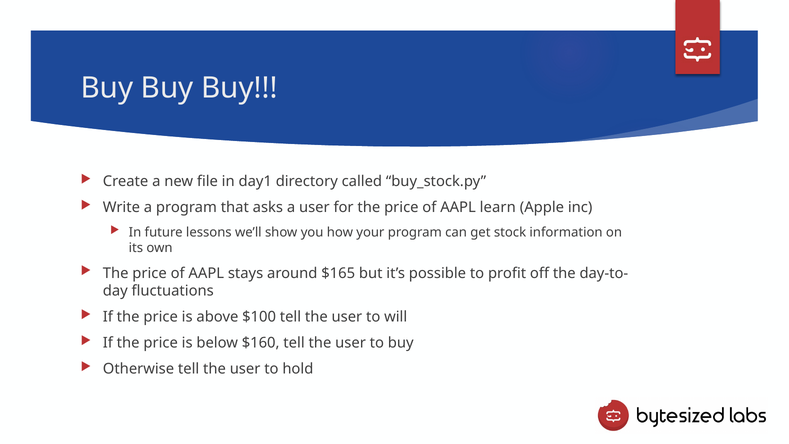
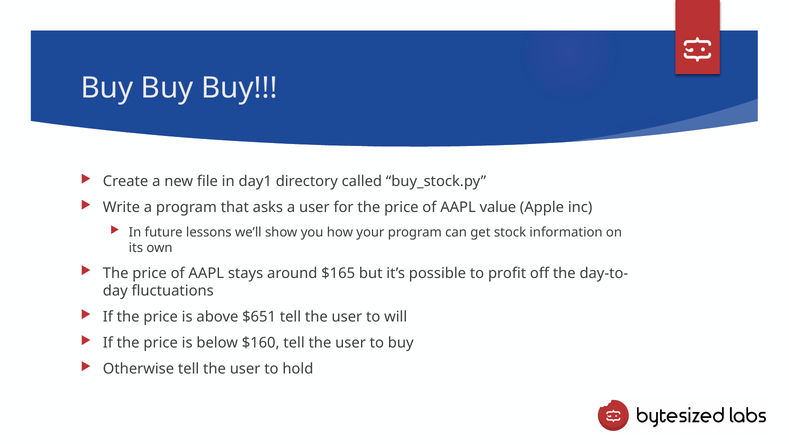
learn: learn -> value
$100: $100 -> $651
